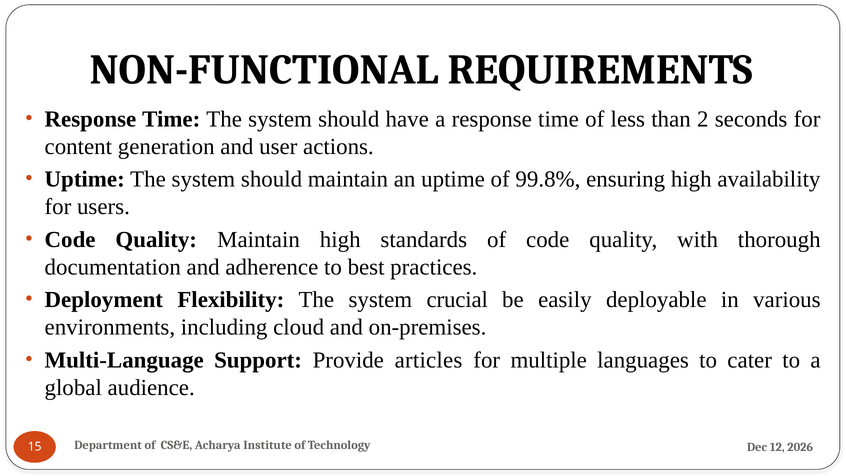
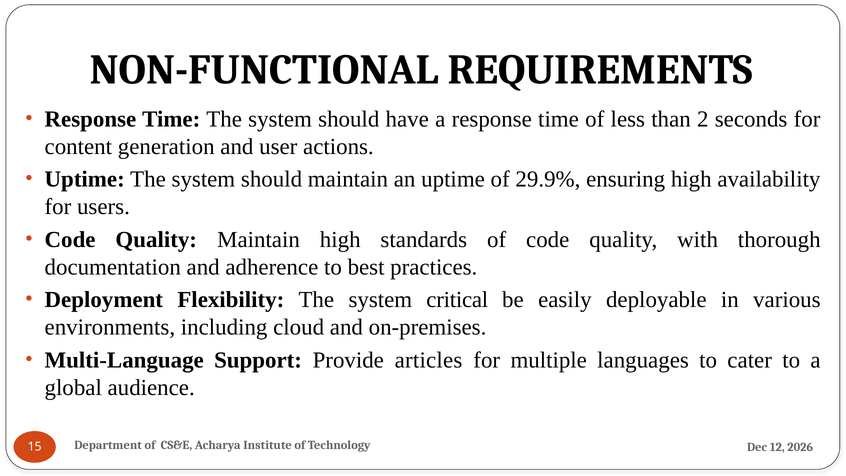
99.8%: 99.8% -> 29.9%
crucial: crucial -> critical
